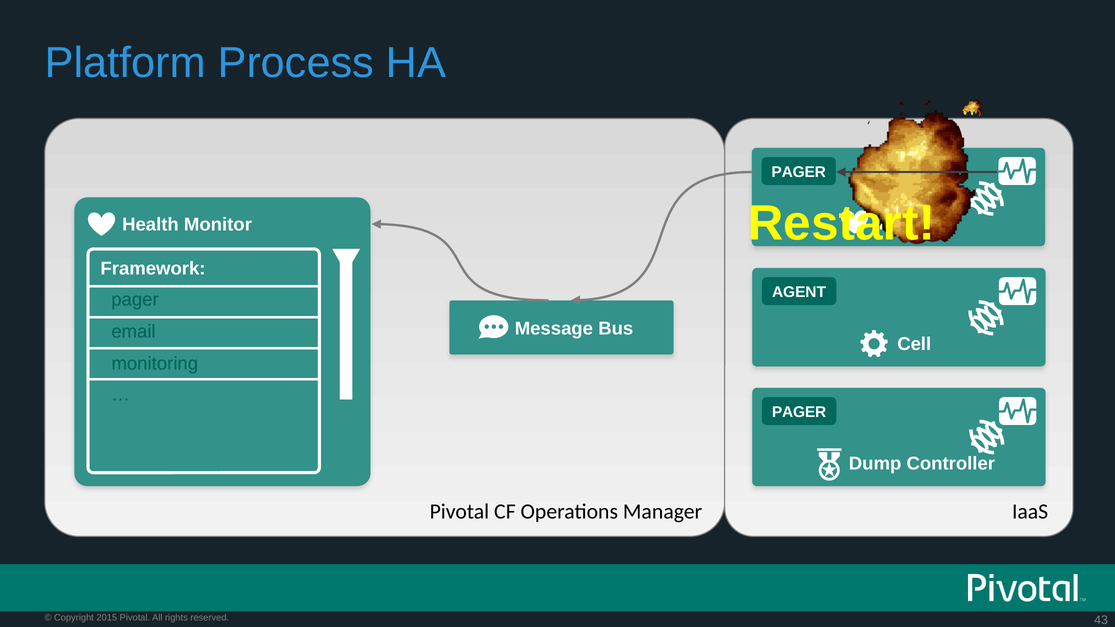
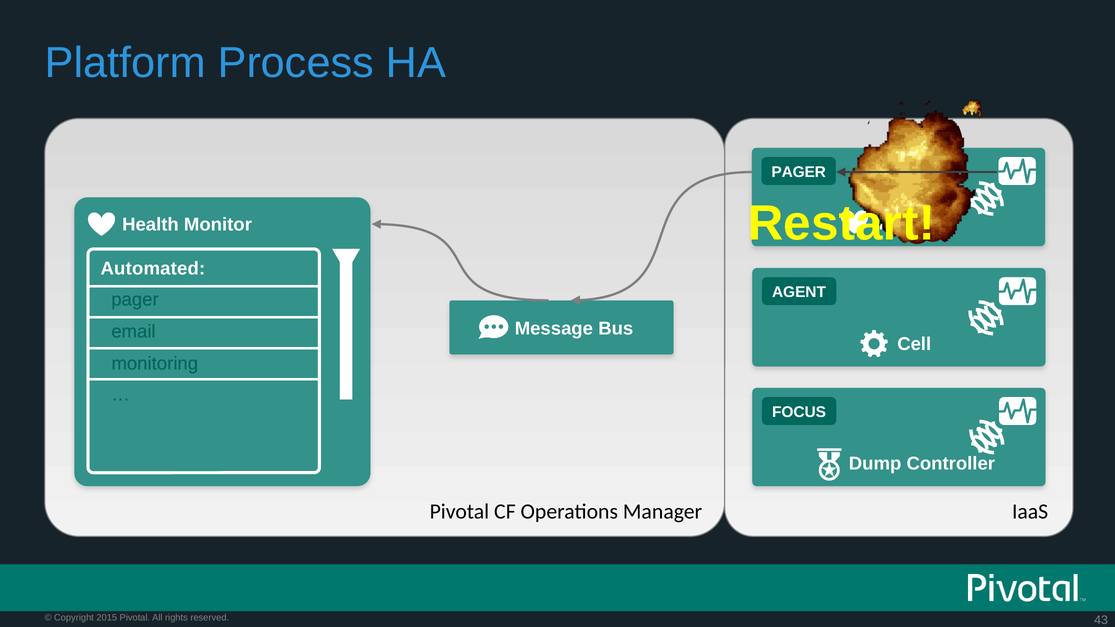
Framework: Framework -> Automated
PAGER at (799, 412): PAGER -> FOCUS
